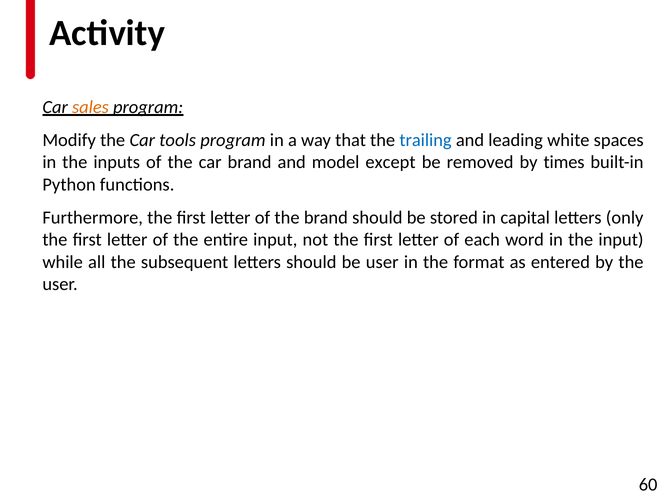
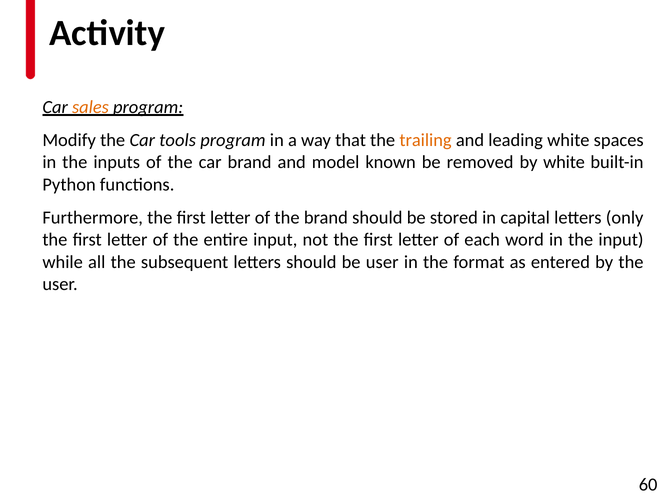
trailing colour: blue -> orange
except: except -> known
by times: times -> white
